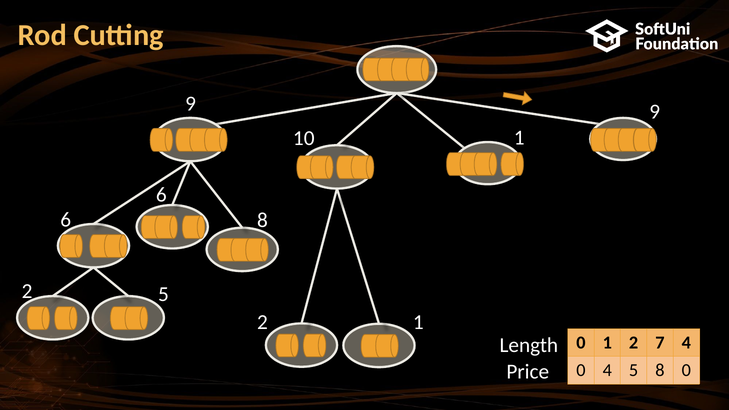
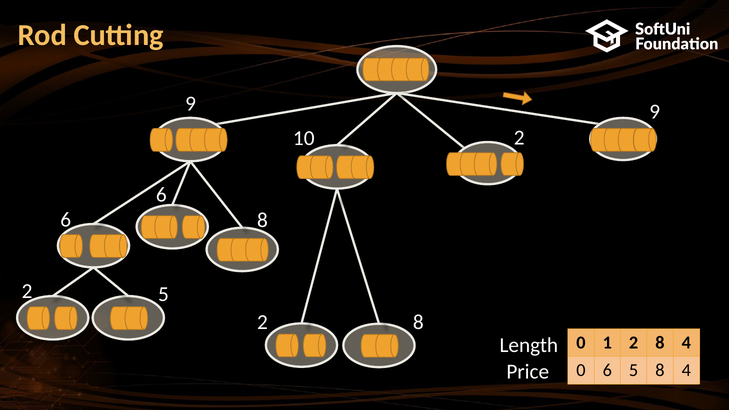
10 1: 1 -> 2
1 at (418, 323): 1 -> 8
1 2 7: 7 -> 8
0 4: 4 -> 6
5 8 0: 0 -> 4
